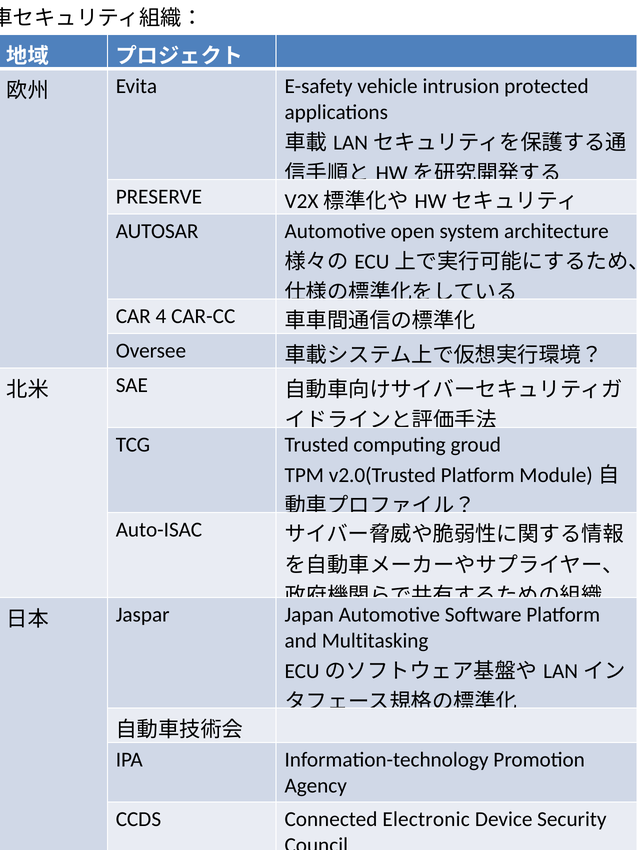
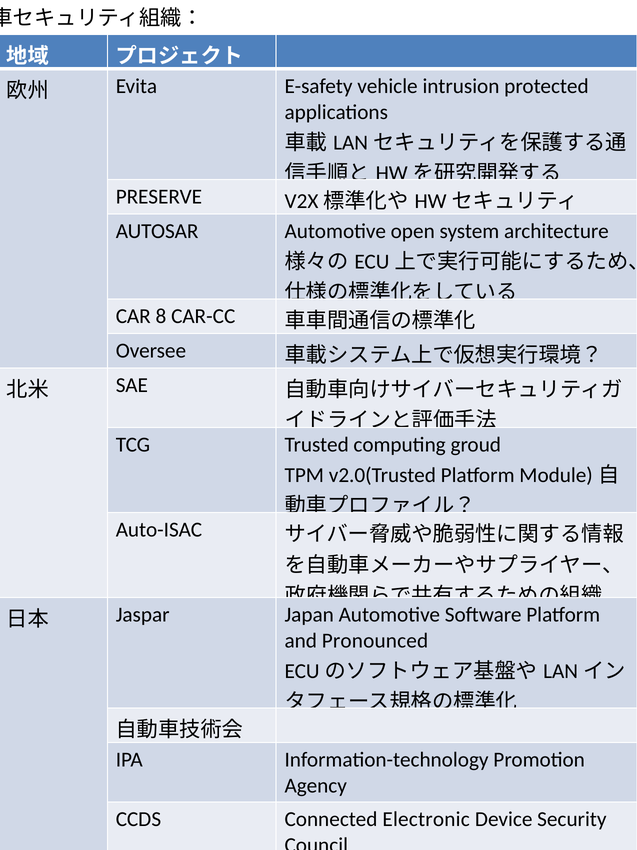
4: 4 -> 8
Multitasking: Multitasking -> Pronounced
